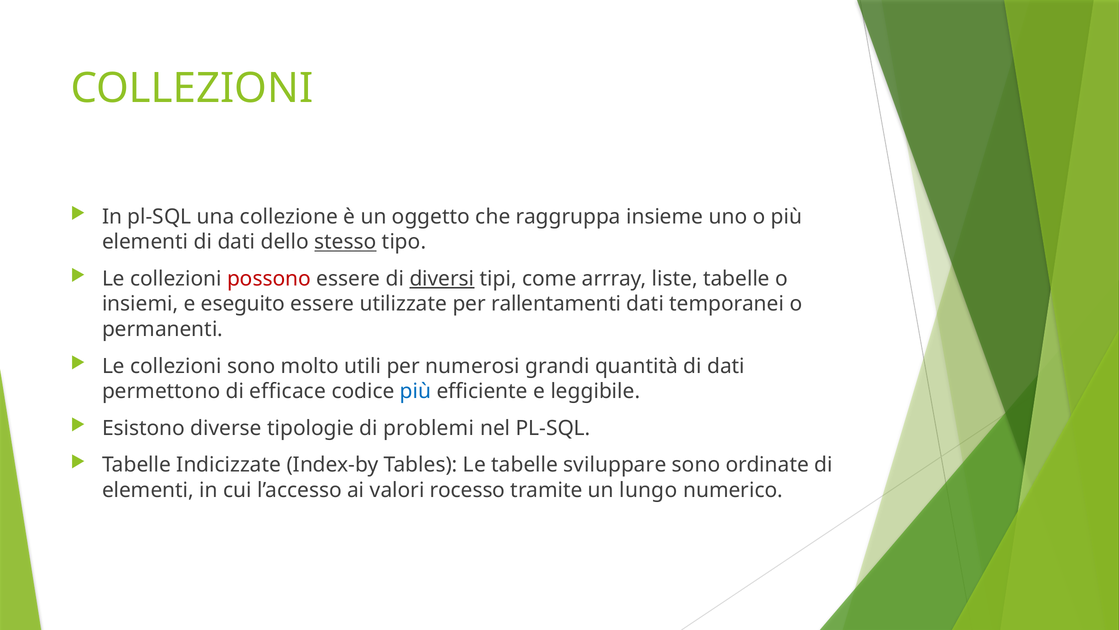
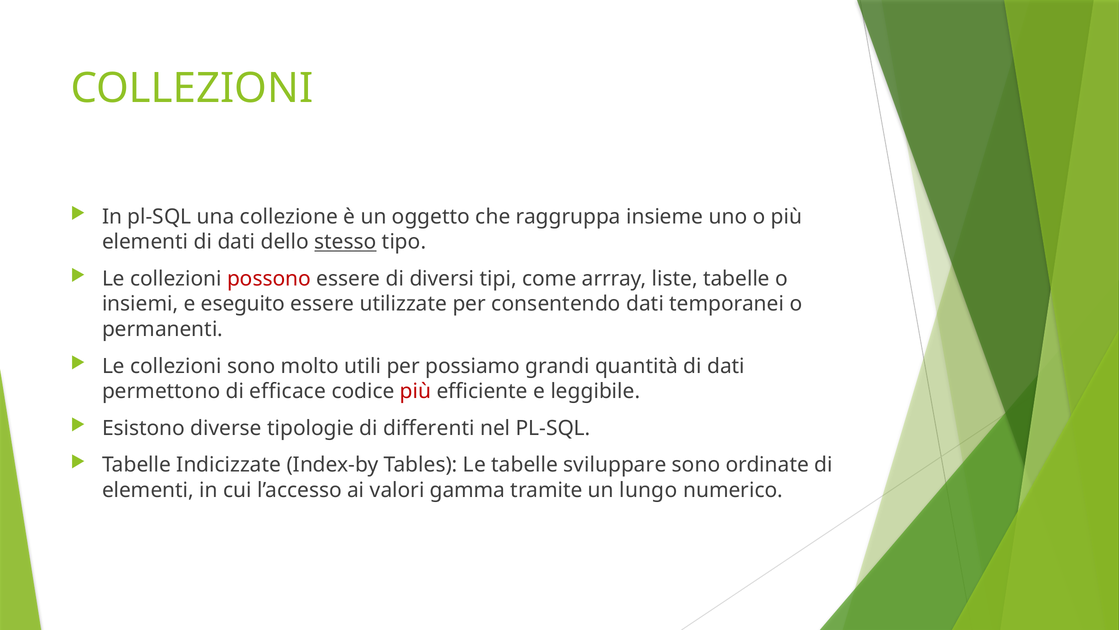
diversi underline: present -> none
rallentamenti: rallentamenti -> consentendo
numerosi: numerosi -> possiamo
più at (416, 391) colour: blue -> red
problemi: problemi -> differenti
rocesso: rocesso -> gamma
